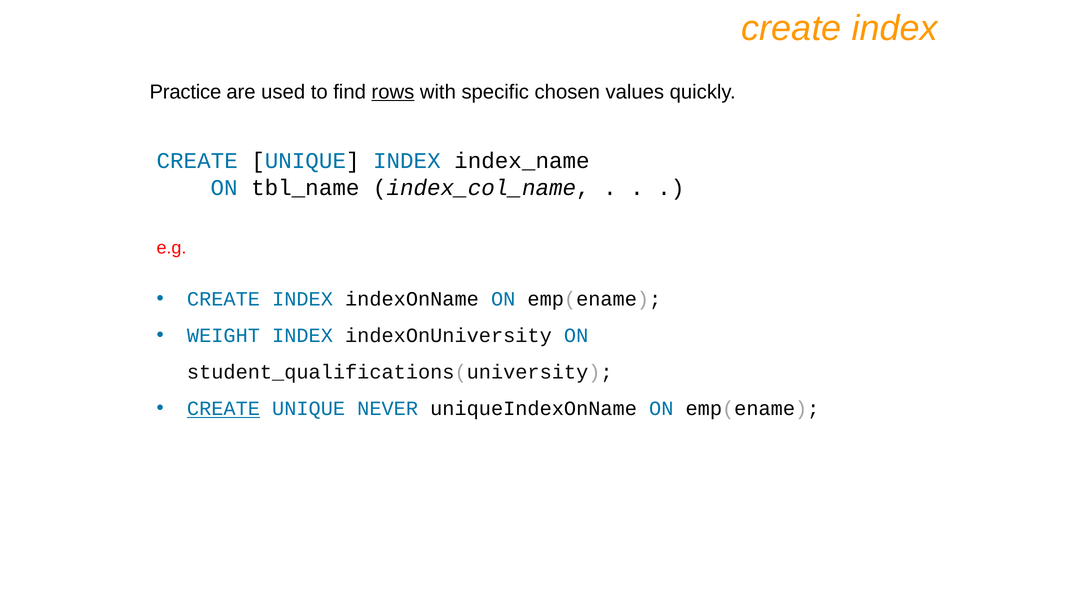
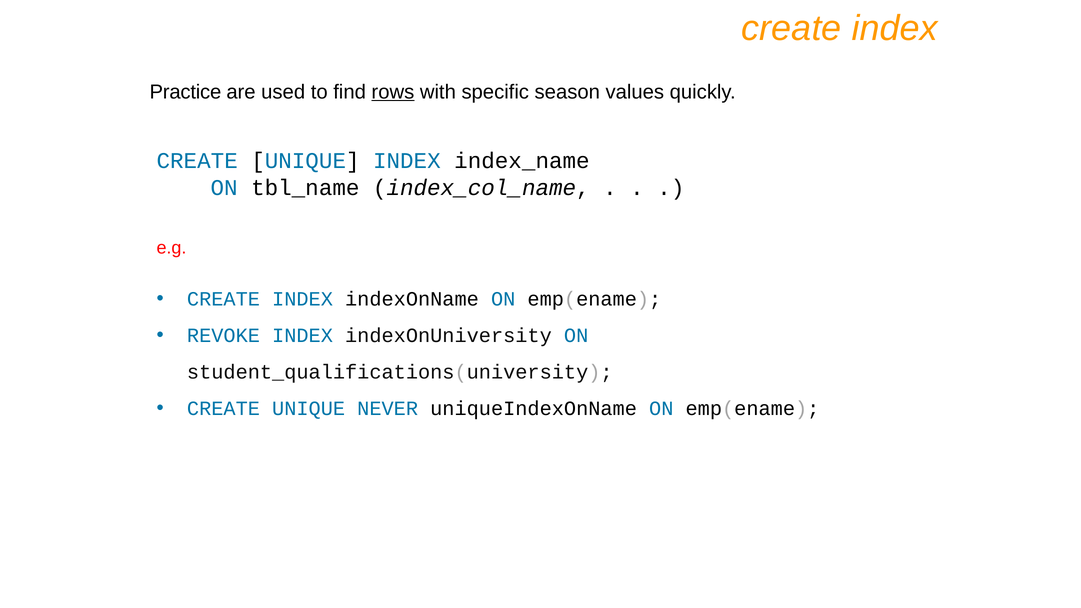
chosen: chosen -> season
WEIGHT: WEIGHT -> REVOKE
CREATE at (223, 409) underline: present -> none
